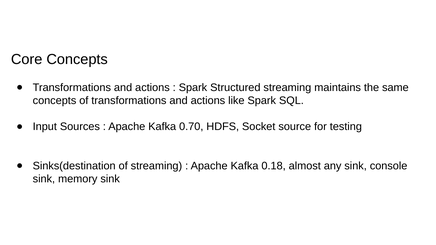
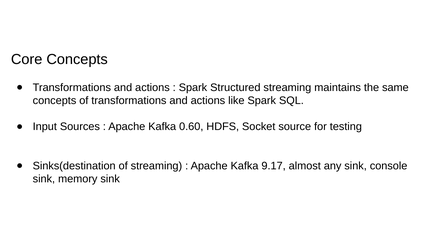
0.70: 0.70 -> 0.60
0.18: 0.18 -> 9.17
